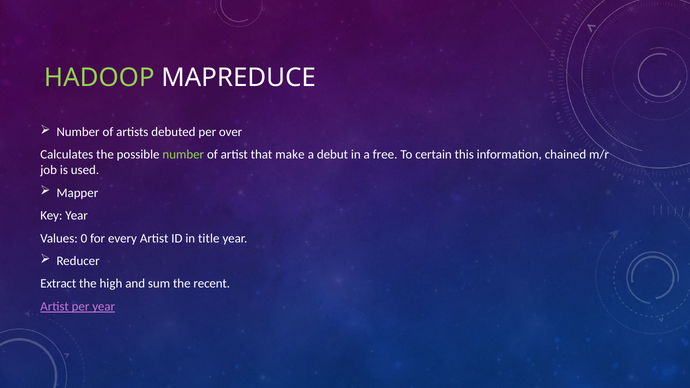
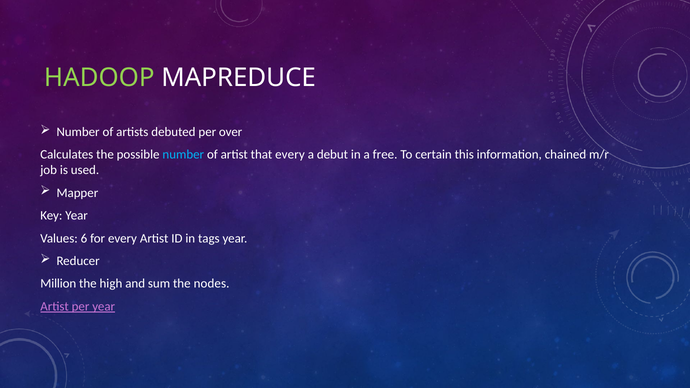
number at (183, 155) colour: light green -> light blue
that make: make -> every
0: 0 -> 6
title: title -> tags
Extract: Extract -> Million
recent: recent -> nodes
